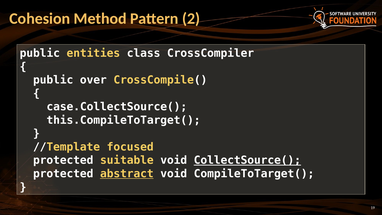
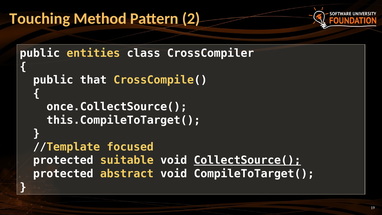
Cohesion: Cohesion -> Touching
over: over -> that
case.CollectSource(: case.CollectSource( -> once.CollectSource(
abstract underline: present -> none
